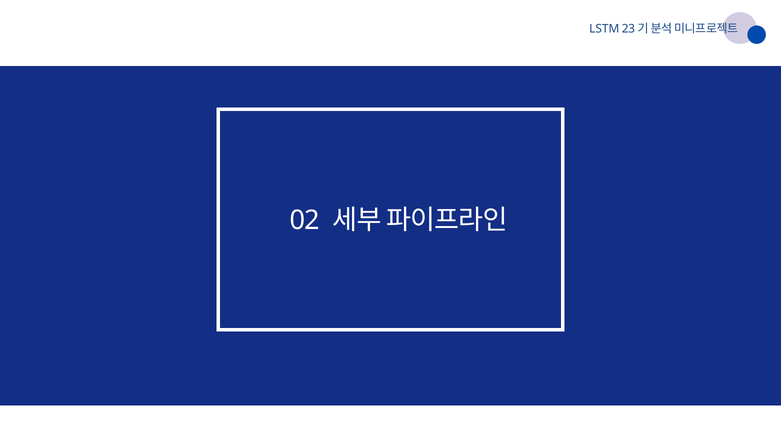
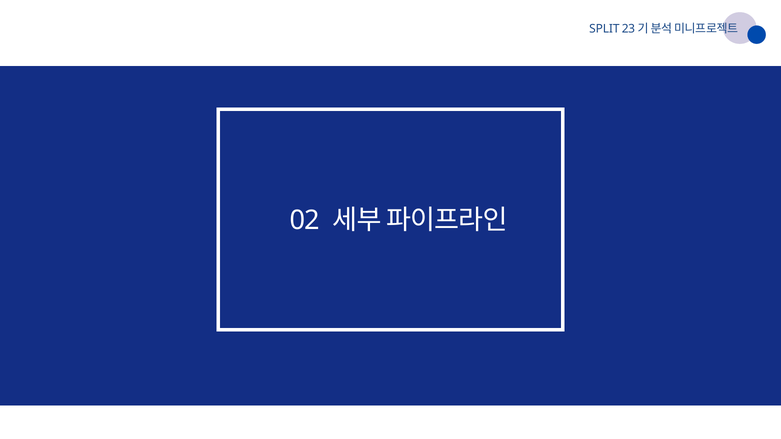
LSTM: LSTM -> SPLIT
